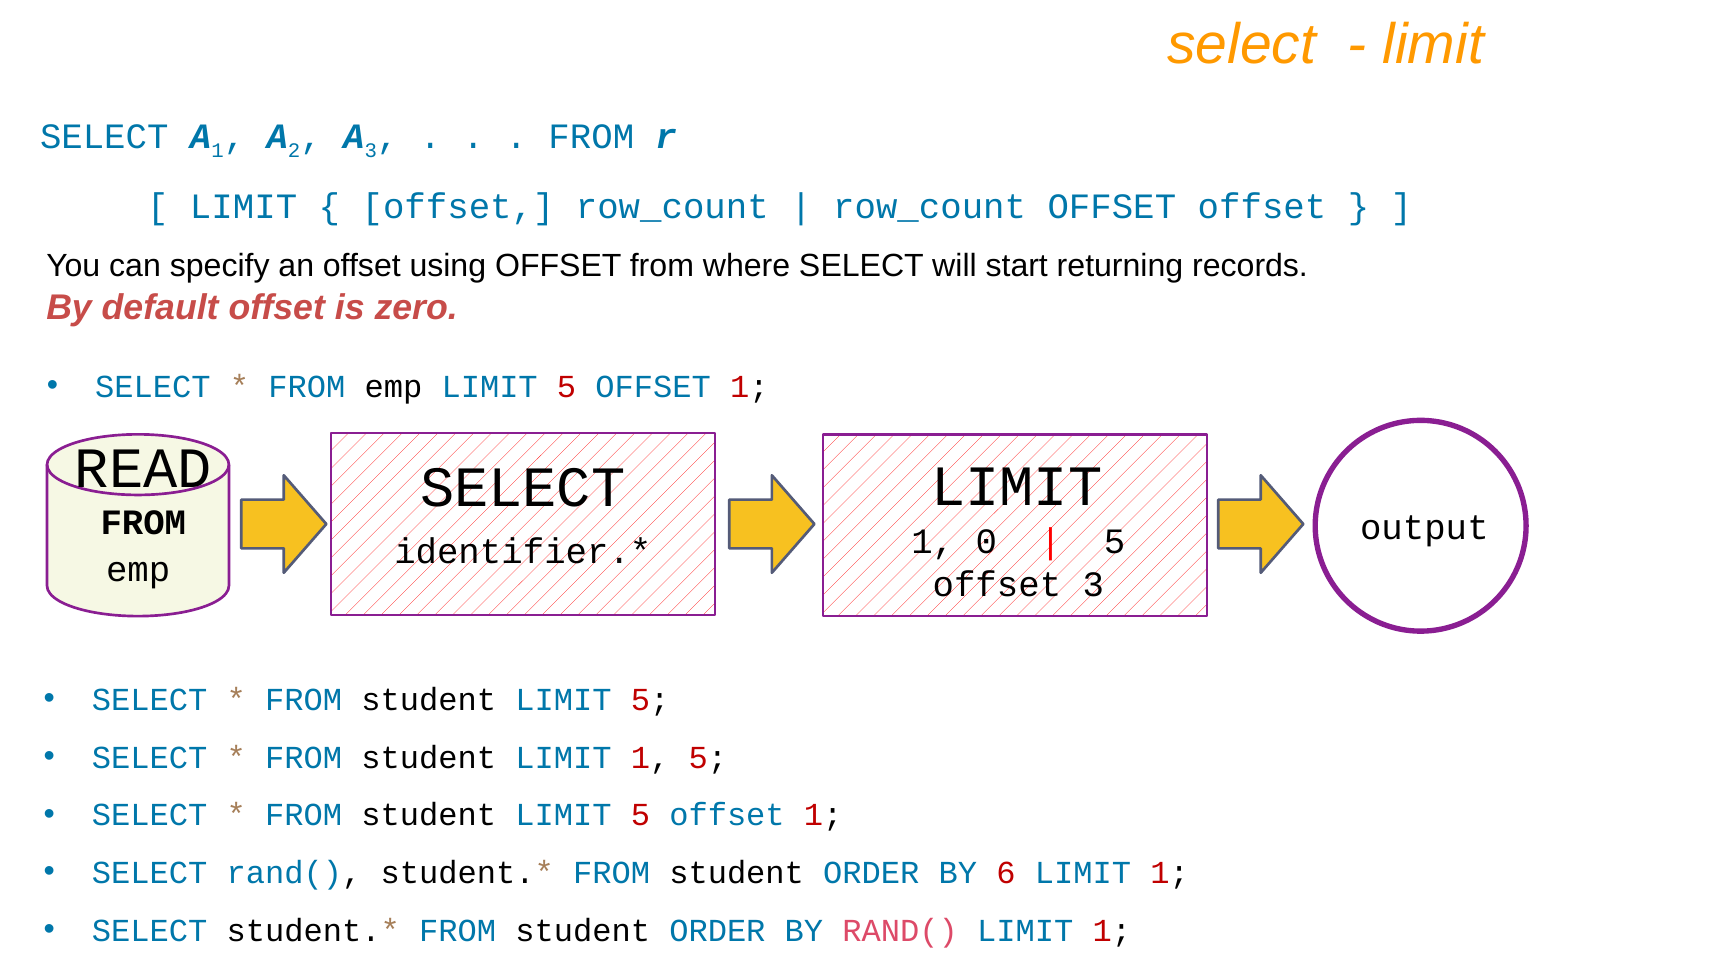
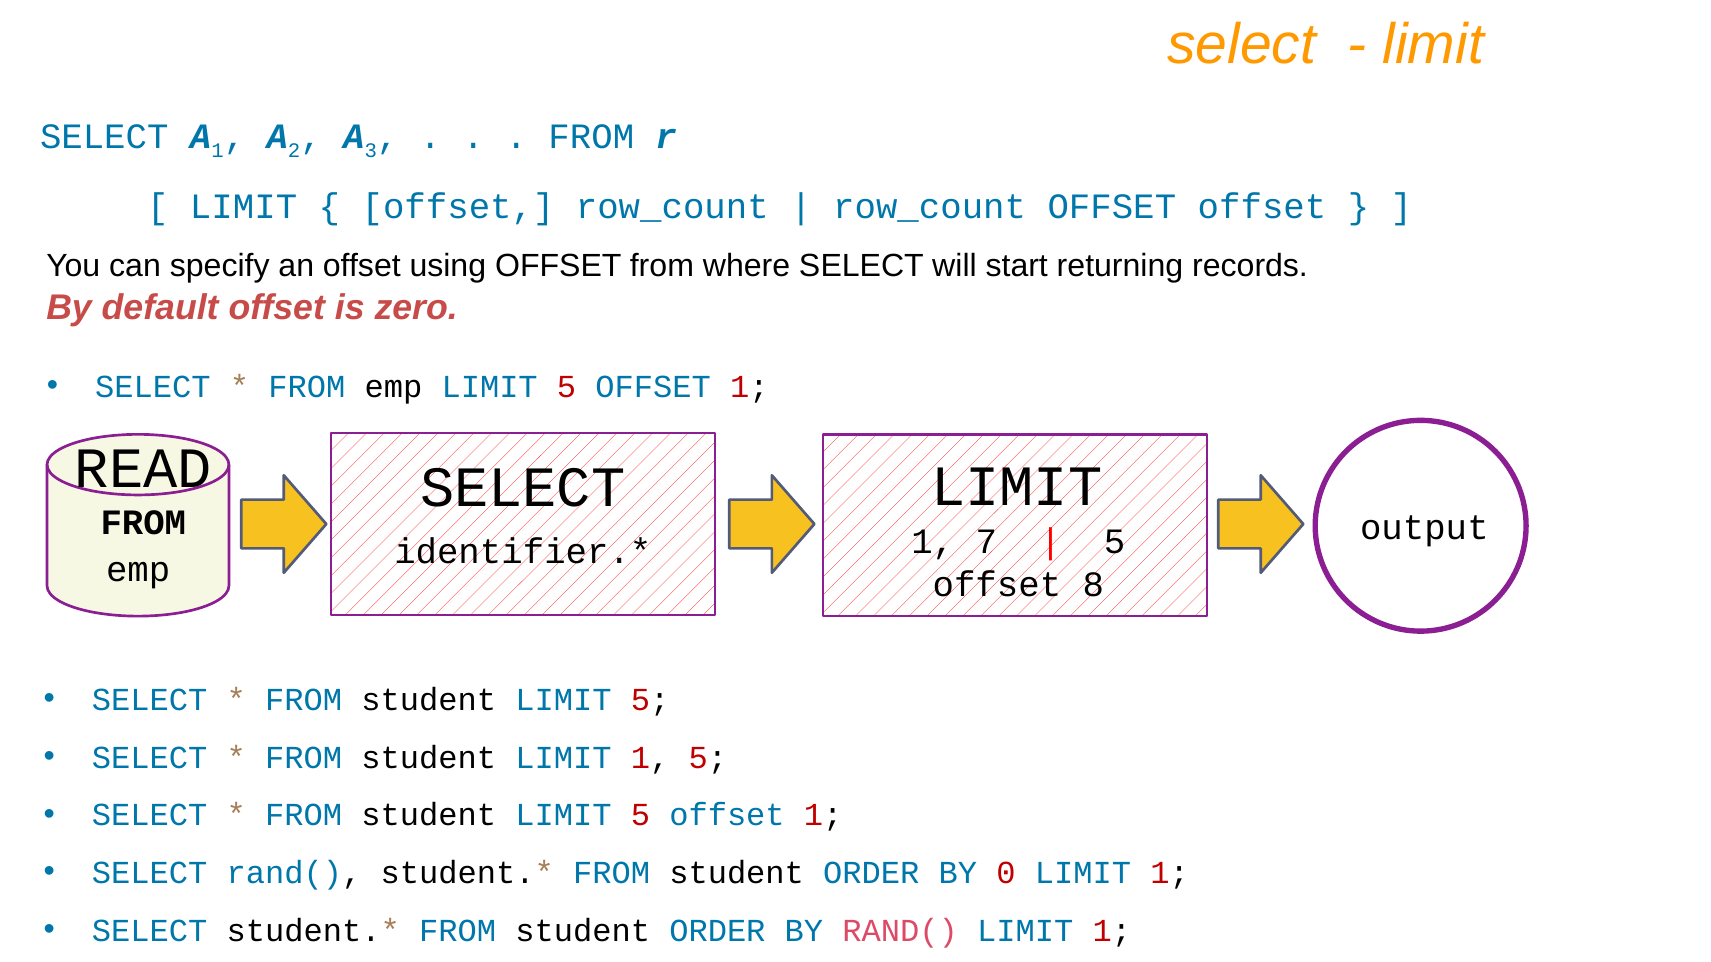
0: 0 -> 7
offset 3: 3 -> 8
6: 6 -> 0
